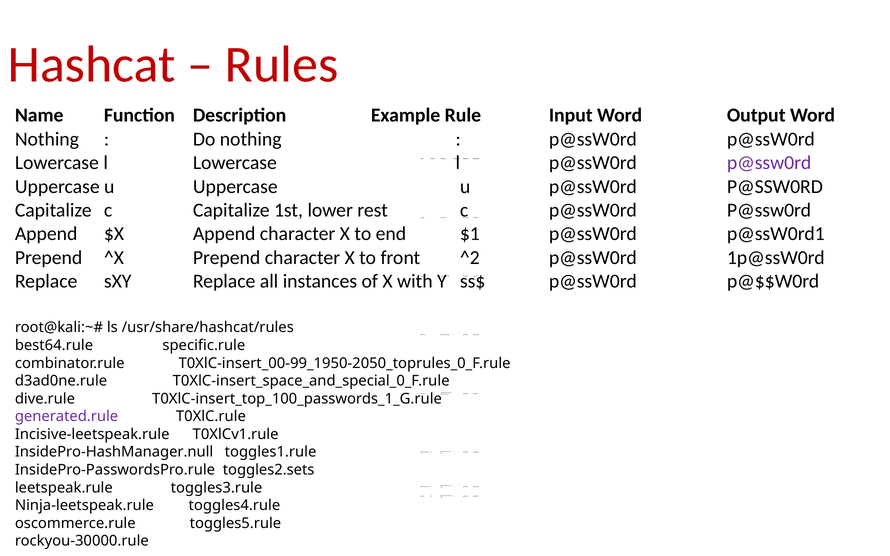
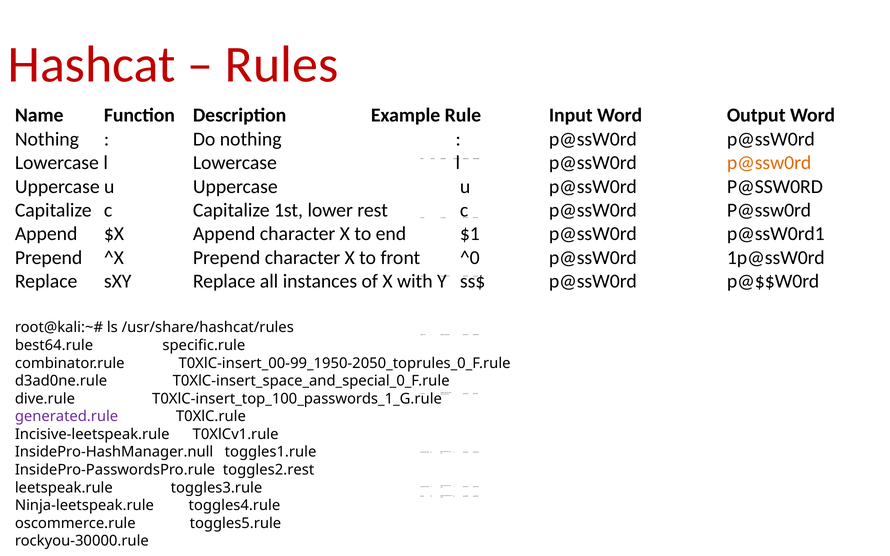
p@ssw0rd at (769, 163) colour: purple -> orange
^2: ^2 -> ^0
toggles2.sets: toggles2.sets -> toggles2.rest
